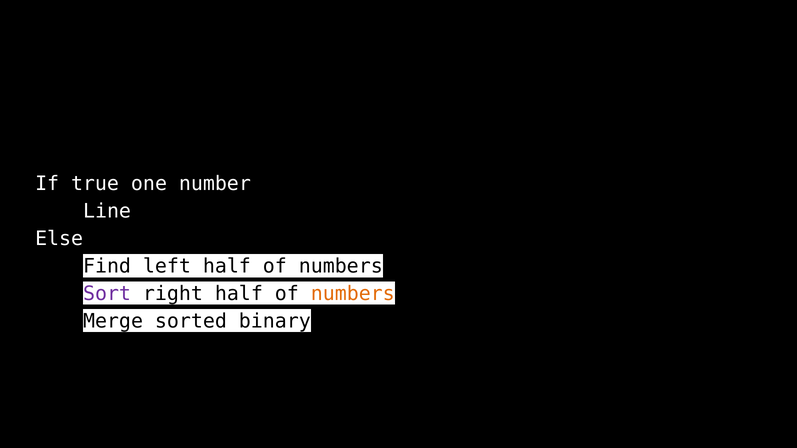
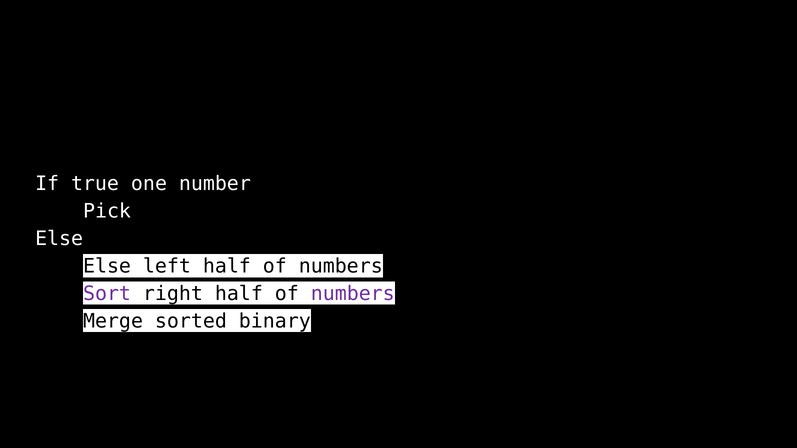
Line: Line -> Pick
Find at (107, 266): Find -> Else
numbers at (353, 294) colour: orange -> purple
